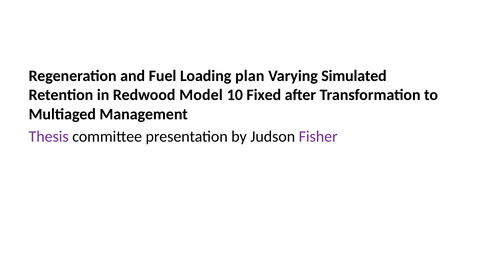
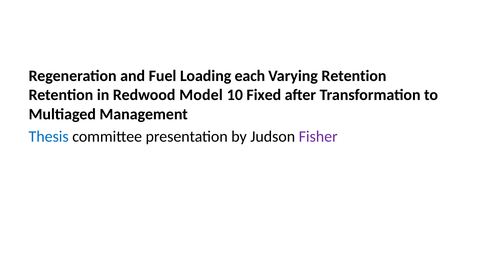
plan: plan -> each
Varying Simulated: Simulated -> Retention
Thesis colour: purple -> blue
